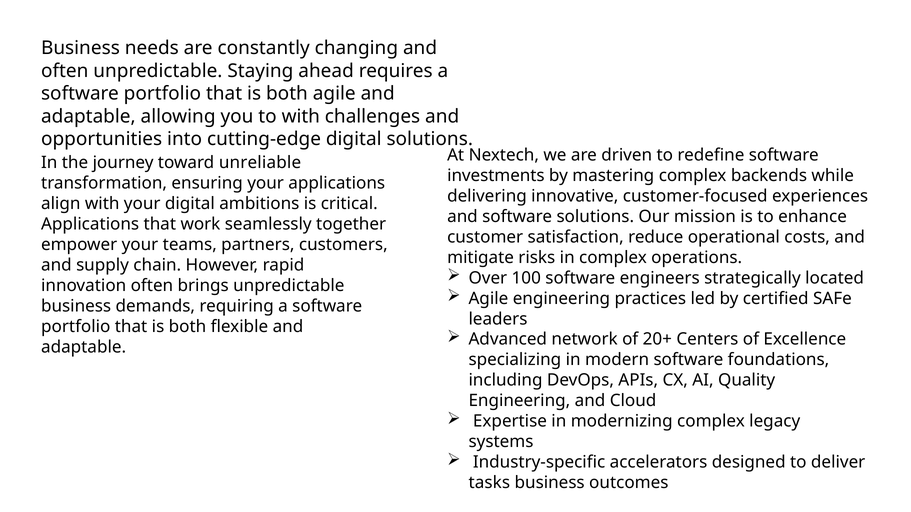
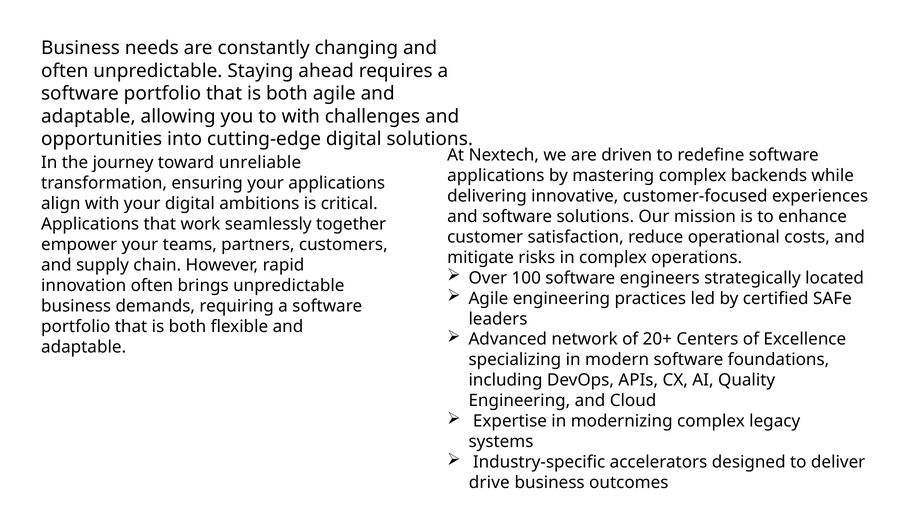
investments at (496, 176): investments -> applications
tasks: tasks -> drive
